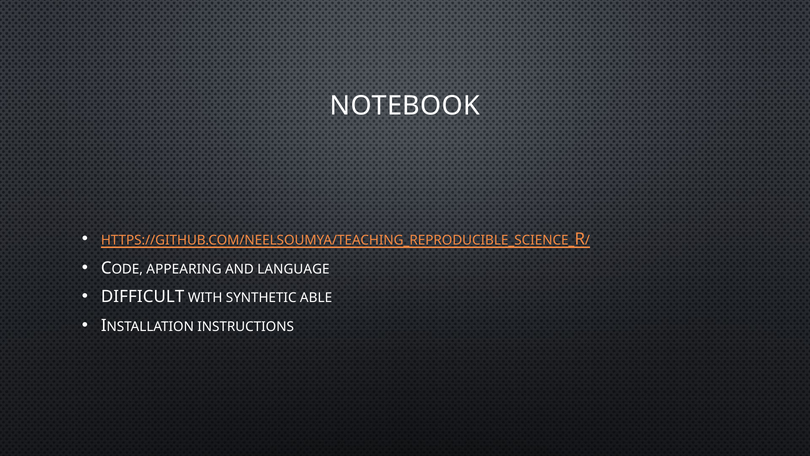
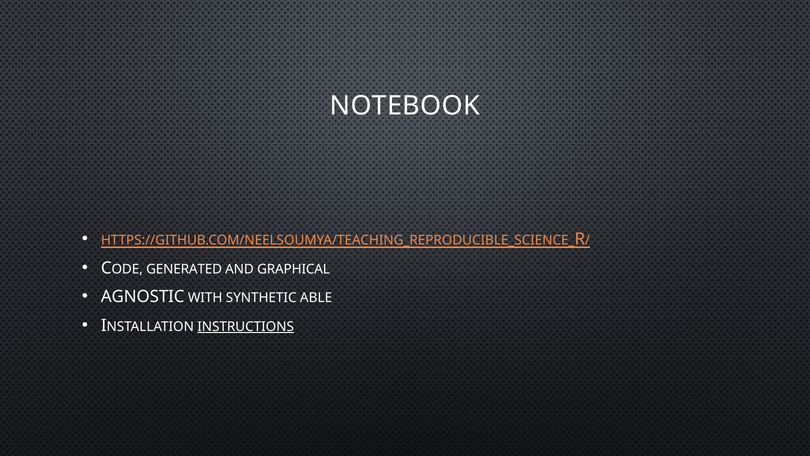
APPEARING: APPEARING -> GENERATED
LANGUAGE: LANGUAGE -> GRAPHICAL
DIFFICULT: DIFFICULT -> AGNOSTIC
INSTRUCTIONS underline: none -> present
